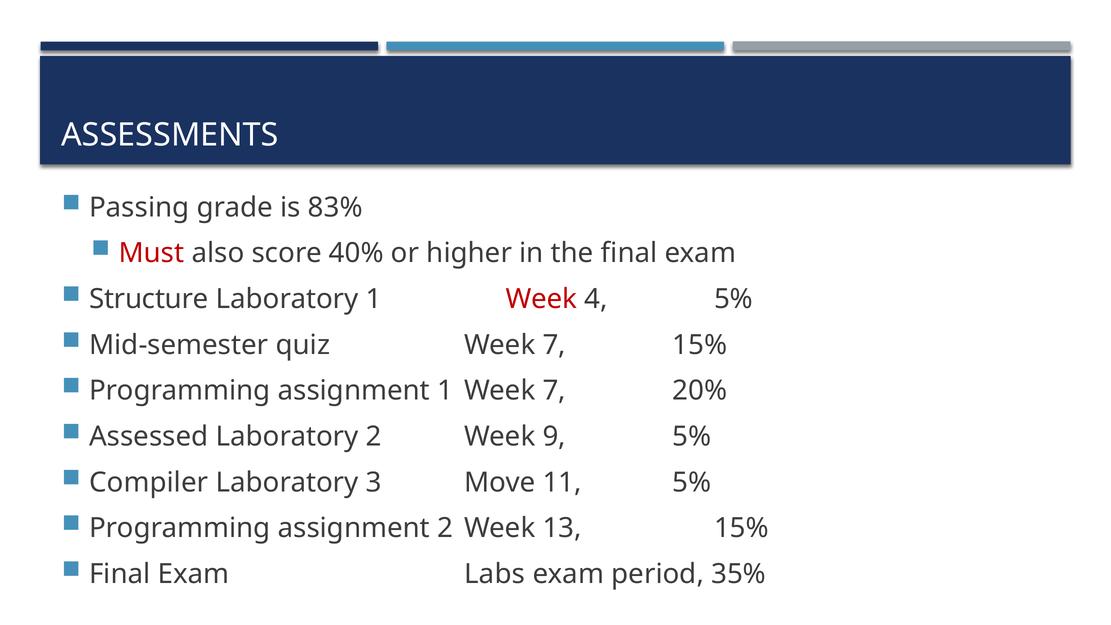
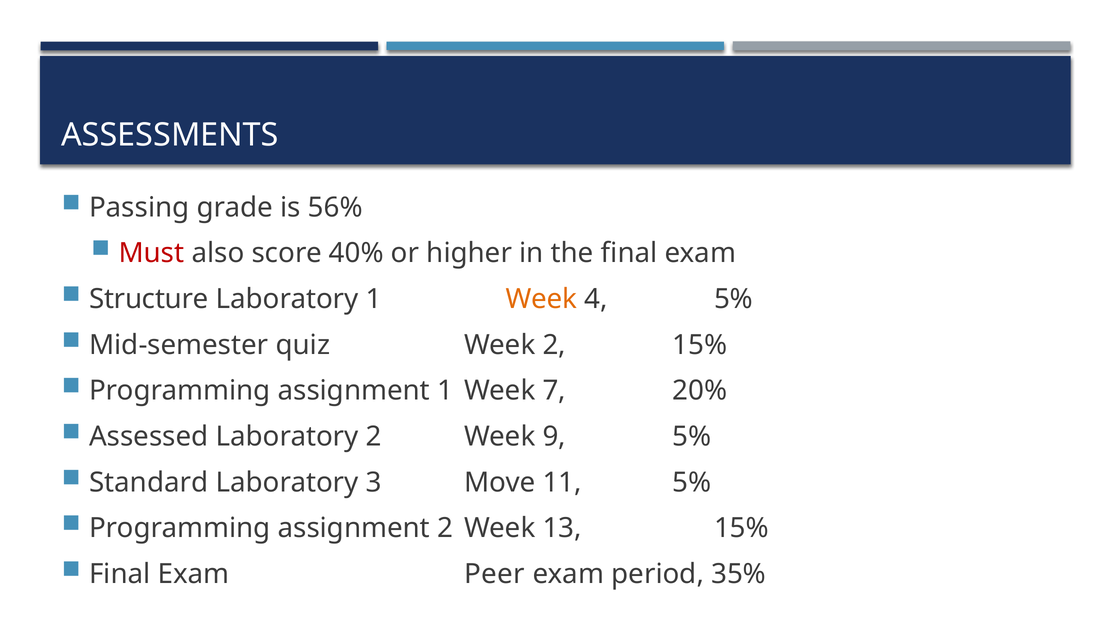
83%: 83% -> 56%
Week at (541, 299) colour: red -> orange
quiz Week 7: 7 -> 2
Compiler: Compiler -> Standard
Labs: Labs -> Peer
